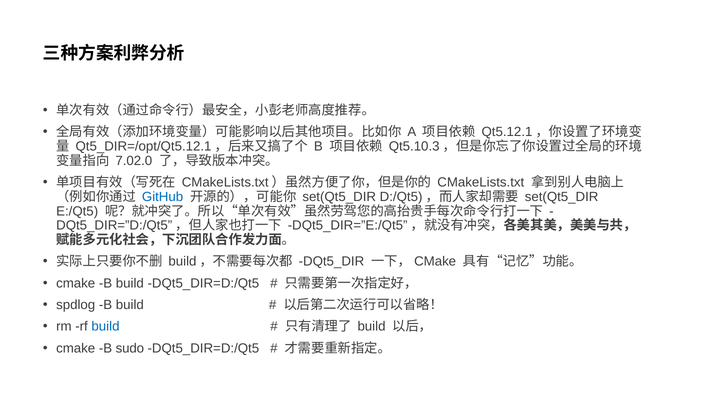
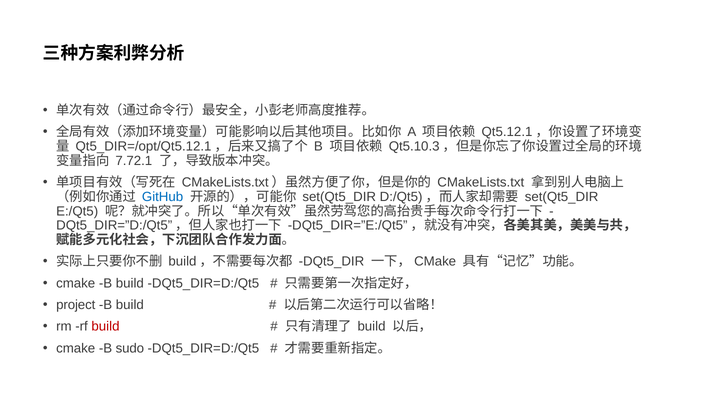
7.02.0: 7.02.0 -> 7.72.1
spdlog: spdlog -> project
build at (105, 327) colour: blue -> red
